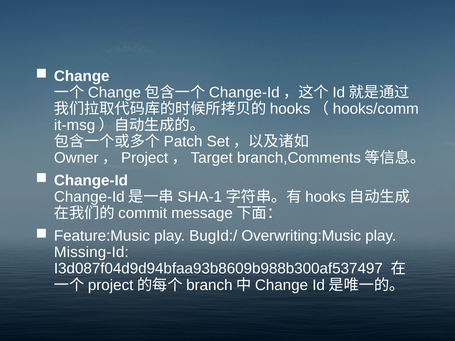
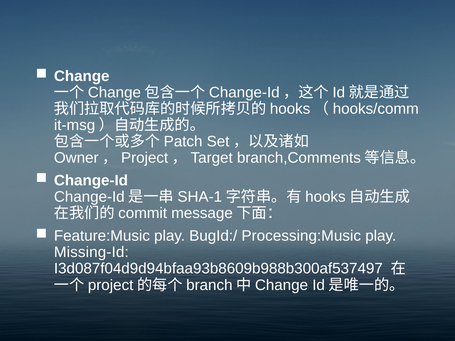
Overwriting:Music: Overwriting:Music -> Processing:Music
